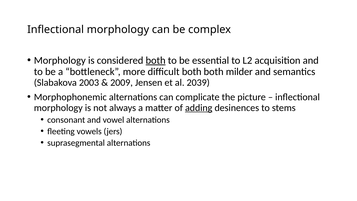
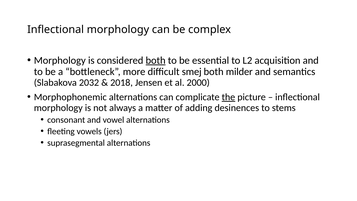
difficult both: both -> smej
2003: 2003 -> 2032
2009: 2009 -> 2018
2039: 2039 -> 2000
the underline: none -> present
adding underline: present -> none
